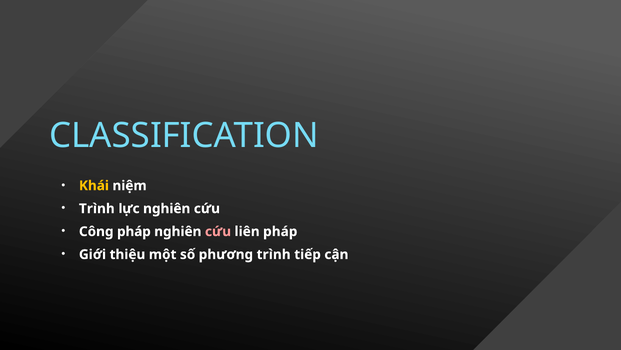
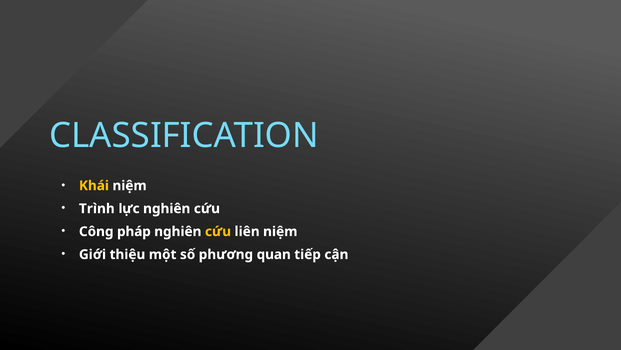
cứu at (218, 231) colour: pink -> yellow
liên pháp: pháp -> niệm
phương trình: trình -> quan
